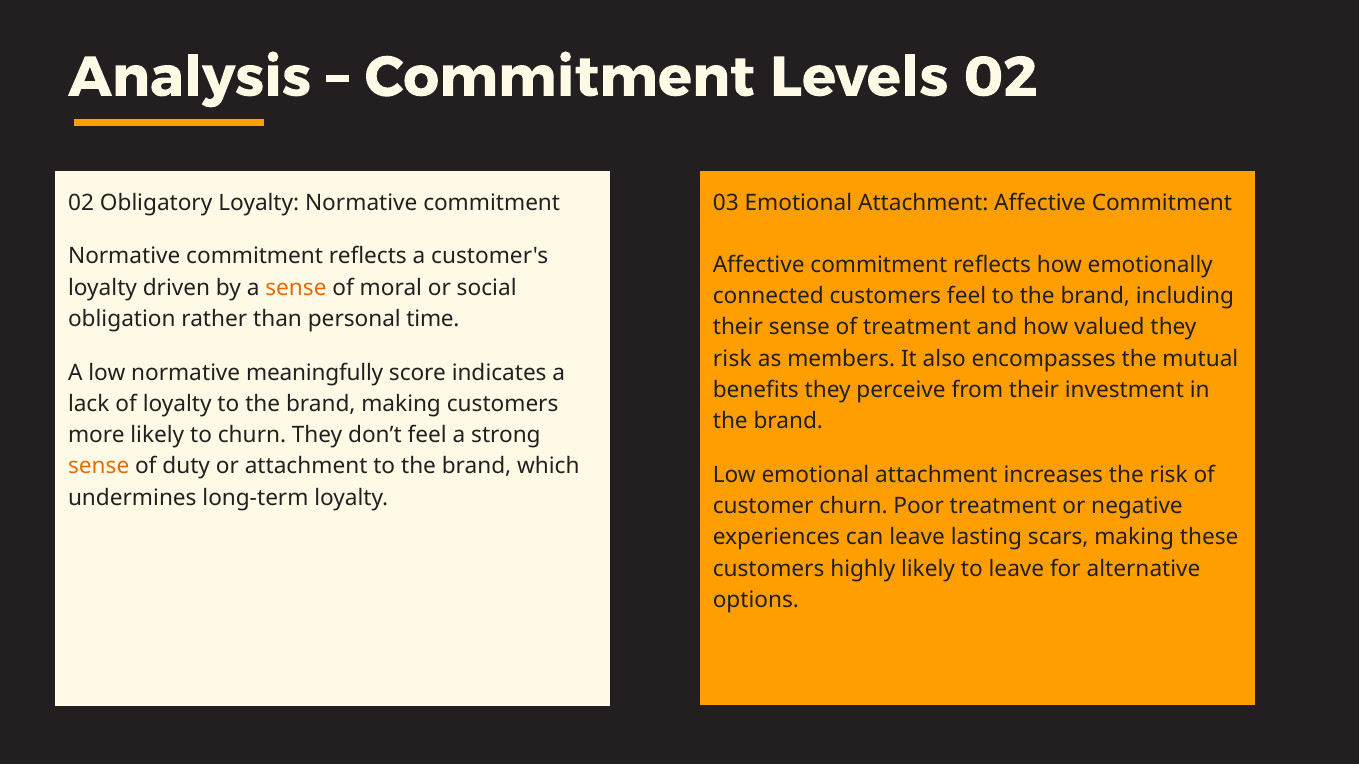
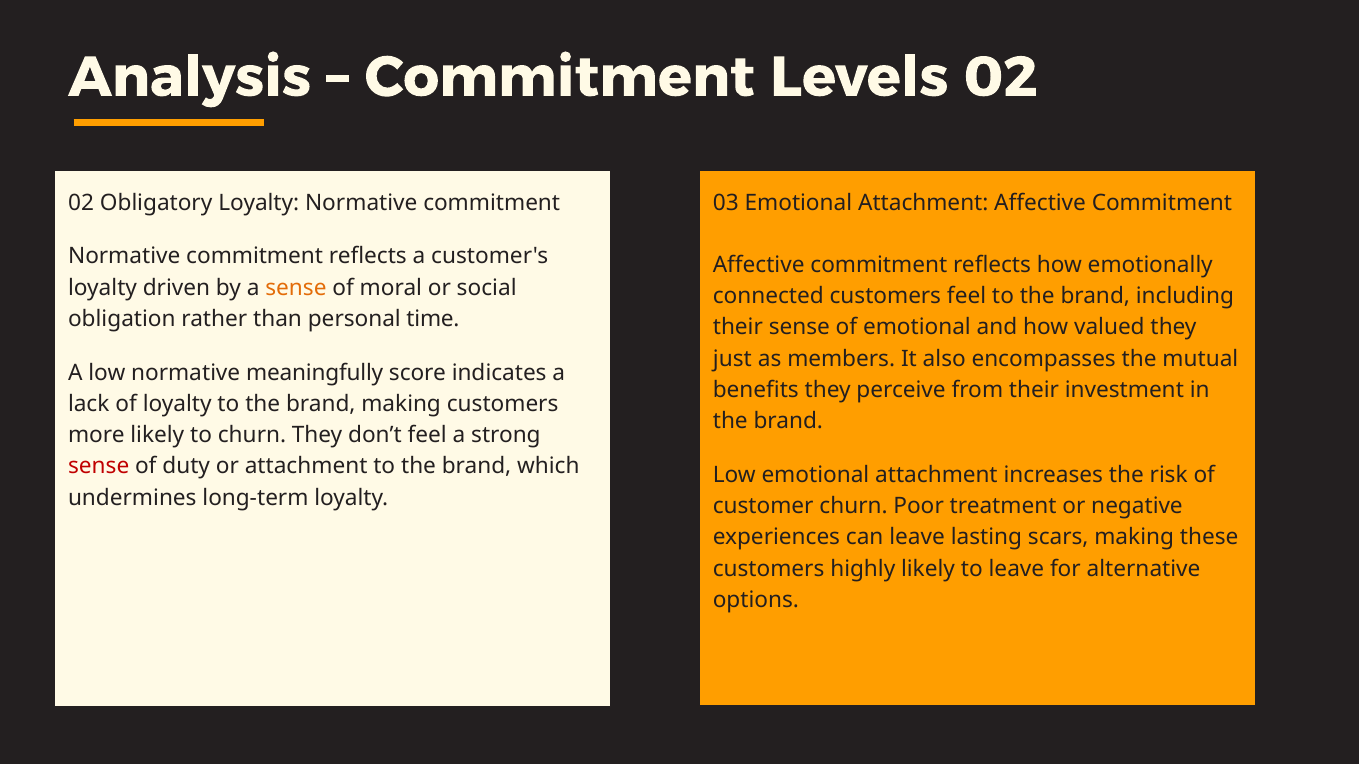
of treatment: treatment -> emotional
risk at (732, 359): risk -> just
sense at (99, 467) colour: orange -> red
